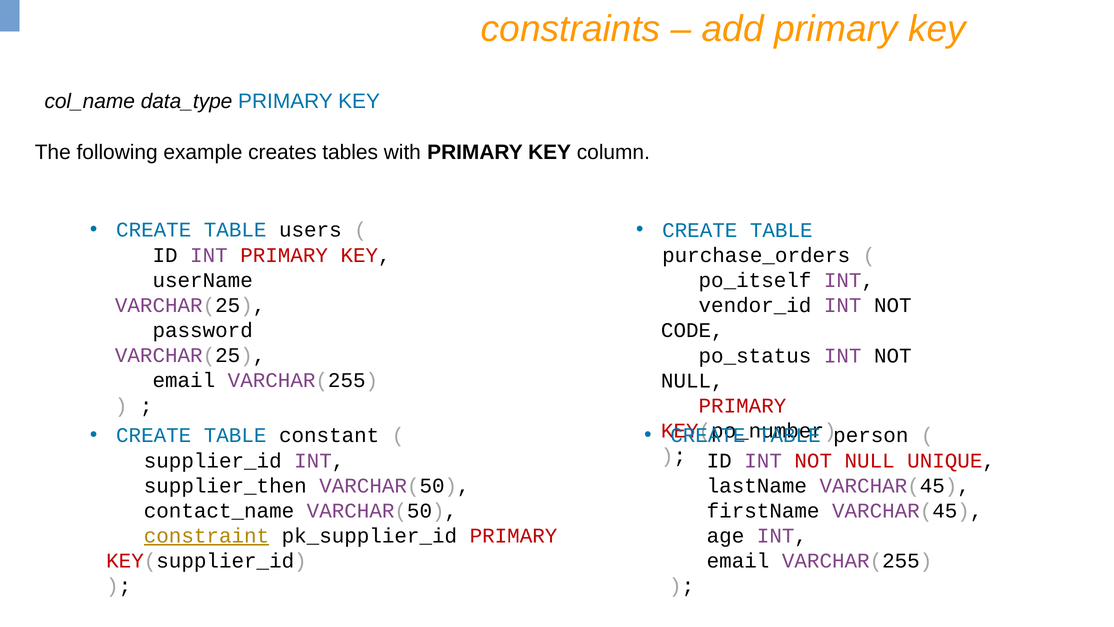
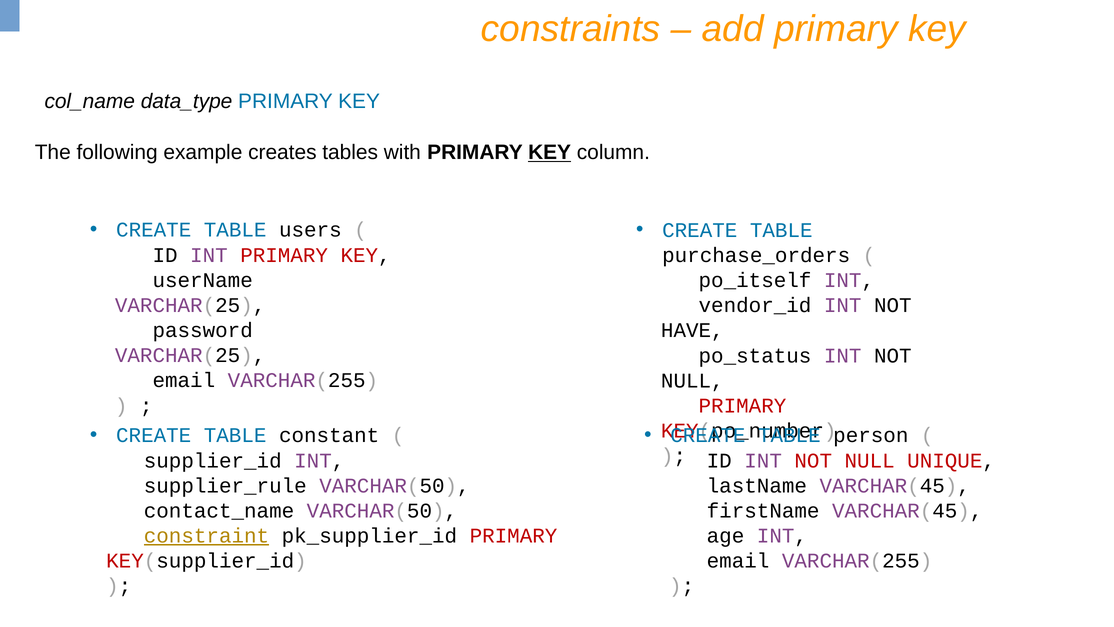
KEY at (550, 152) underline: none -> present
CODE: CODE -> HAVE
supplier_then: supplier_then -> supplier_rule
